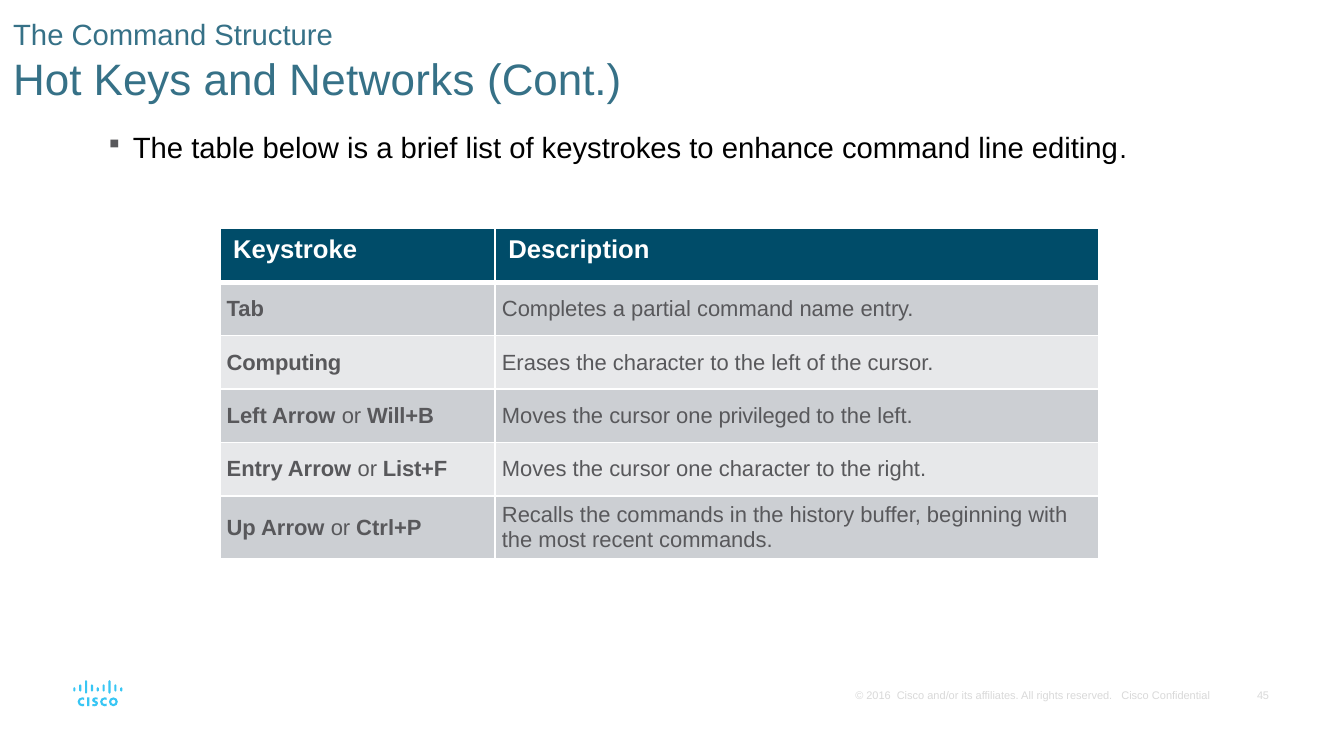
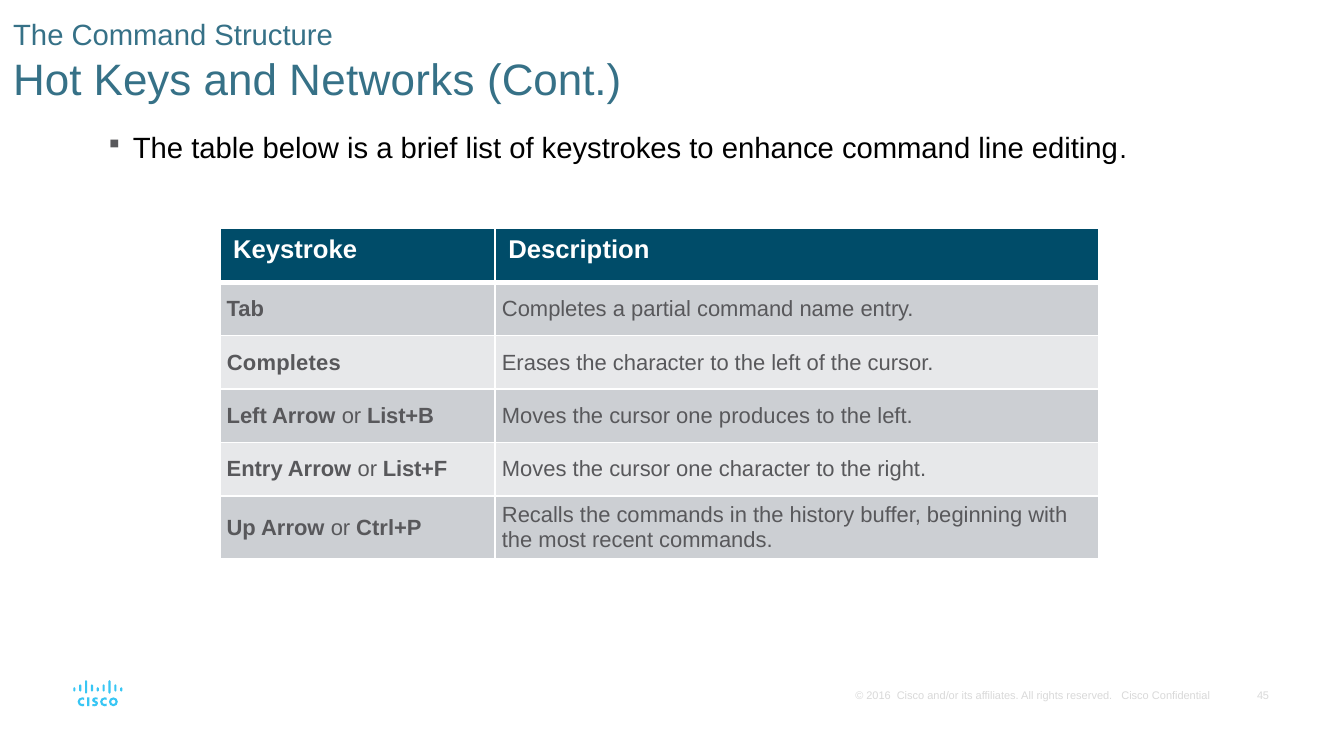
Computing at (284, 363): Computing -> Completes
Will+B: Will+B -> List+B
privileged: privileged -> produces
